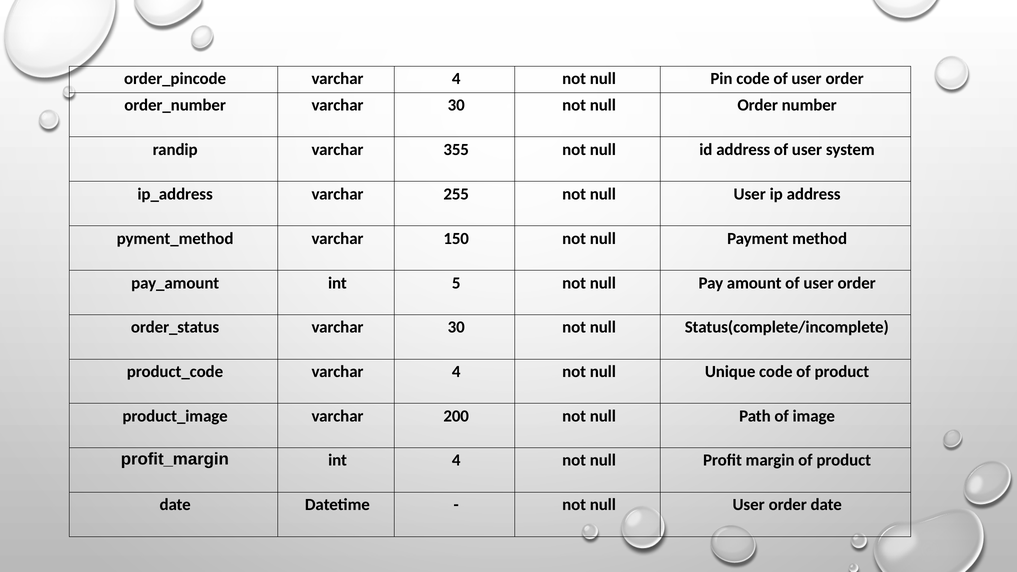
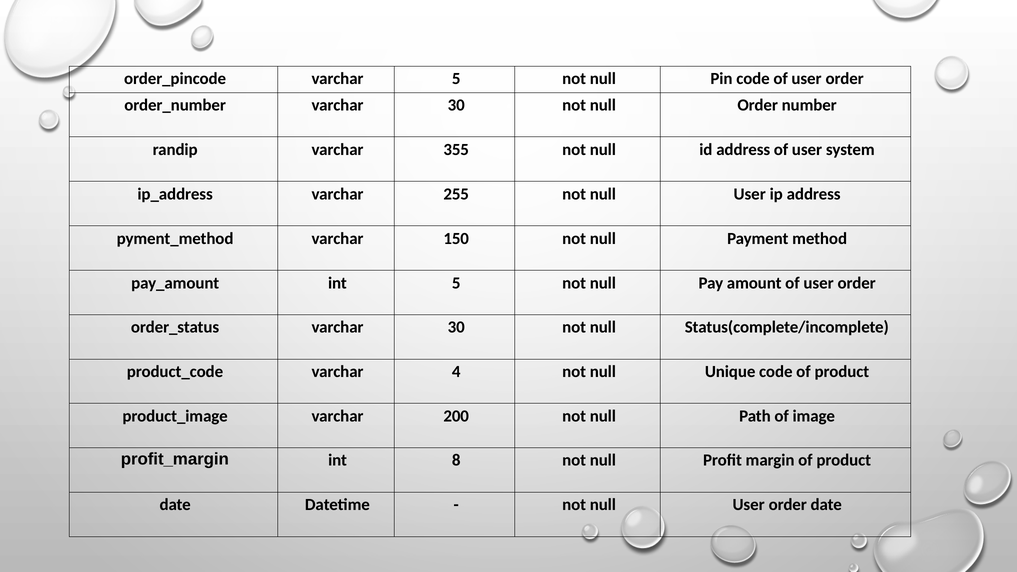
4 at (456, 79): 4 -> 5
int 4: 4 -> 8
